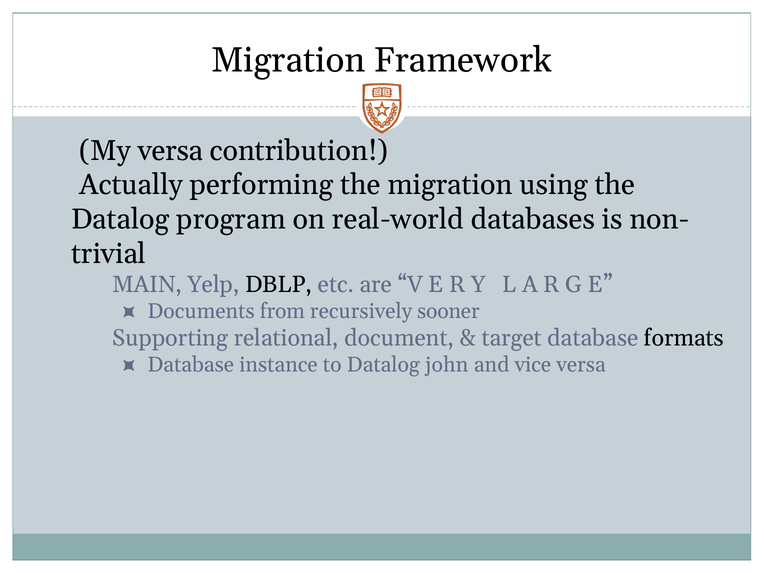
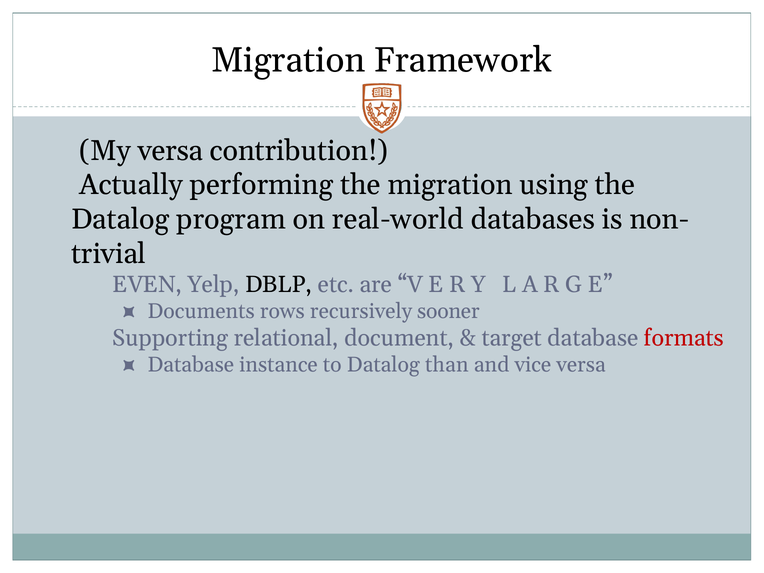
MAIN: MAIN -> EVEN
from: from -> rows
formats colour: black -> red
john: john -> than
